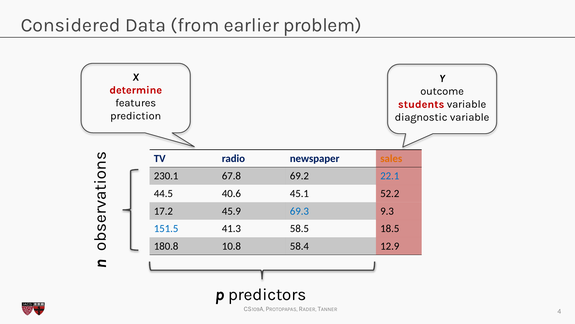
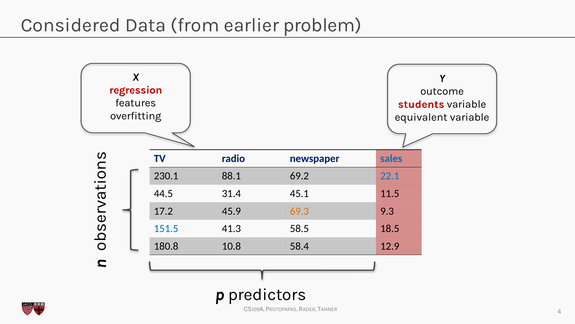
determine: determine -> regression
prediction: prediction -> overfitting
diagnostic: diagnostic -> equivalent
sales colour: orange -> blue
67.8: 67.8 -> 88.1
40.6: 40.6 -> 31.4
52.2: 52.2 -> 11.5
69.3 colour: blue -> orange
